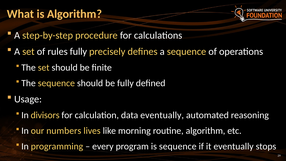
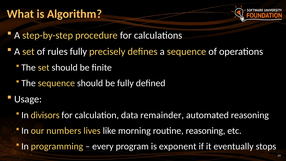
data eventually: eventually -> remainder
routine algorithm: algorithm -> reasoning
is sequence: sequence -> exponent
